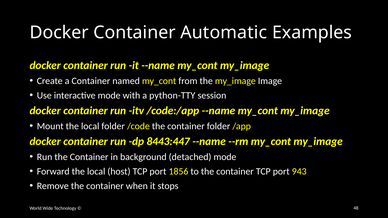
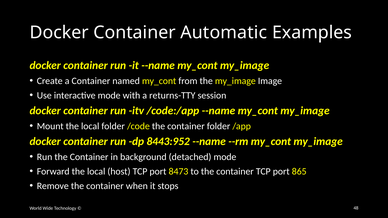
python-TTY: python-TTY -> returns-TTY
8443:447: 8443:447 -> 8443:952
1856: 1856 -> 8473
943: 943 -> 865
